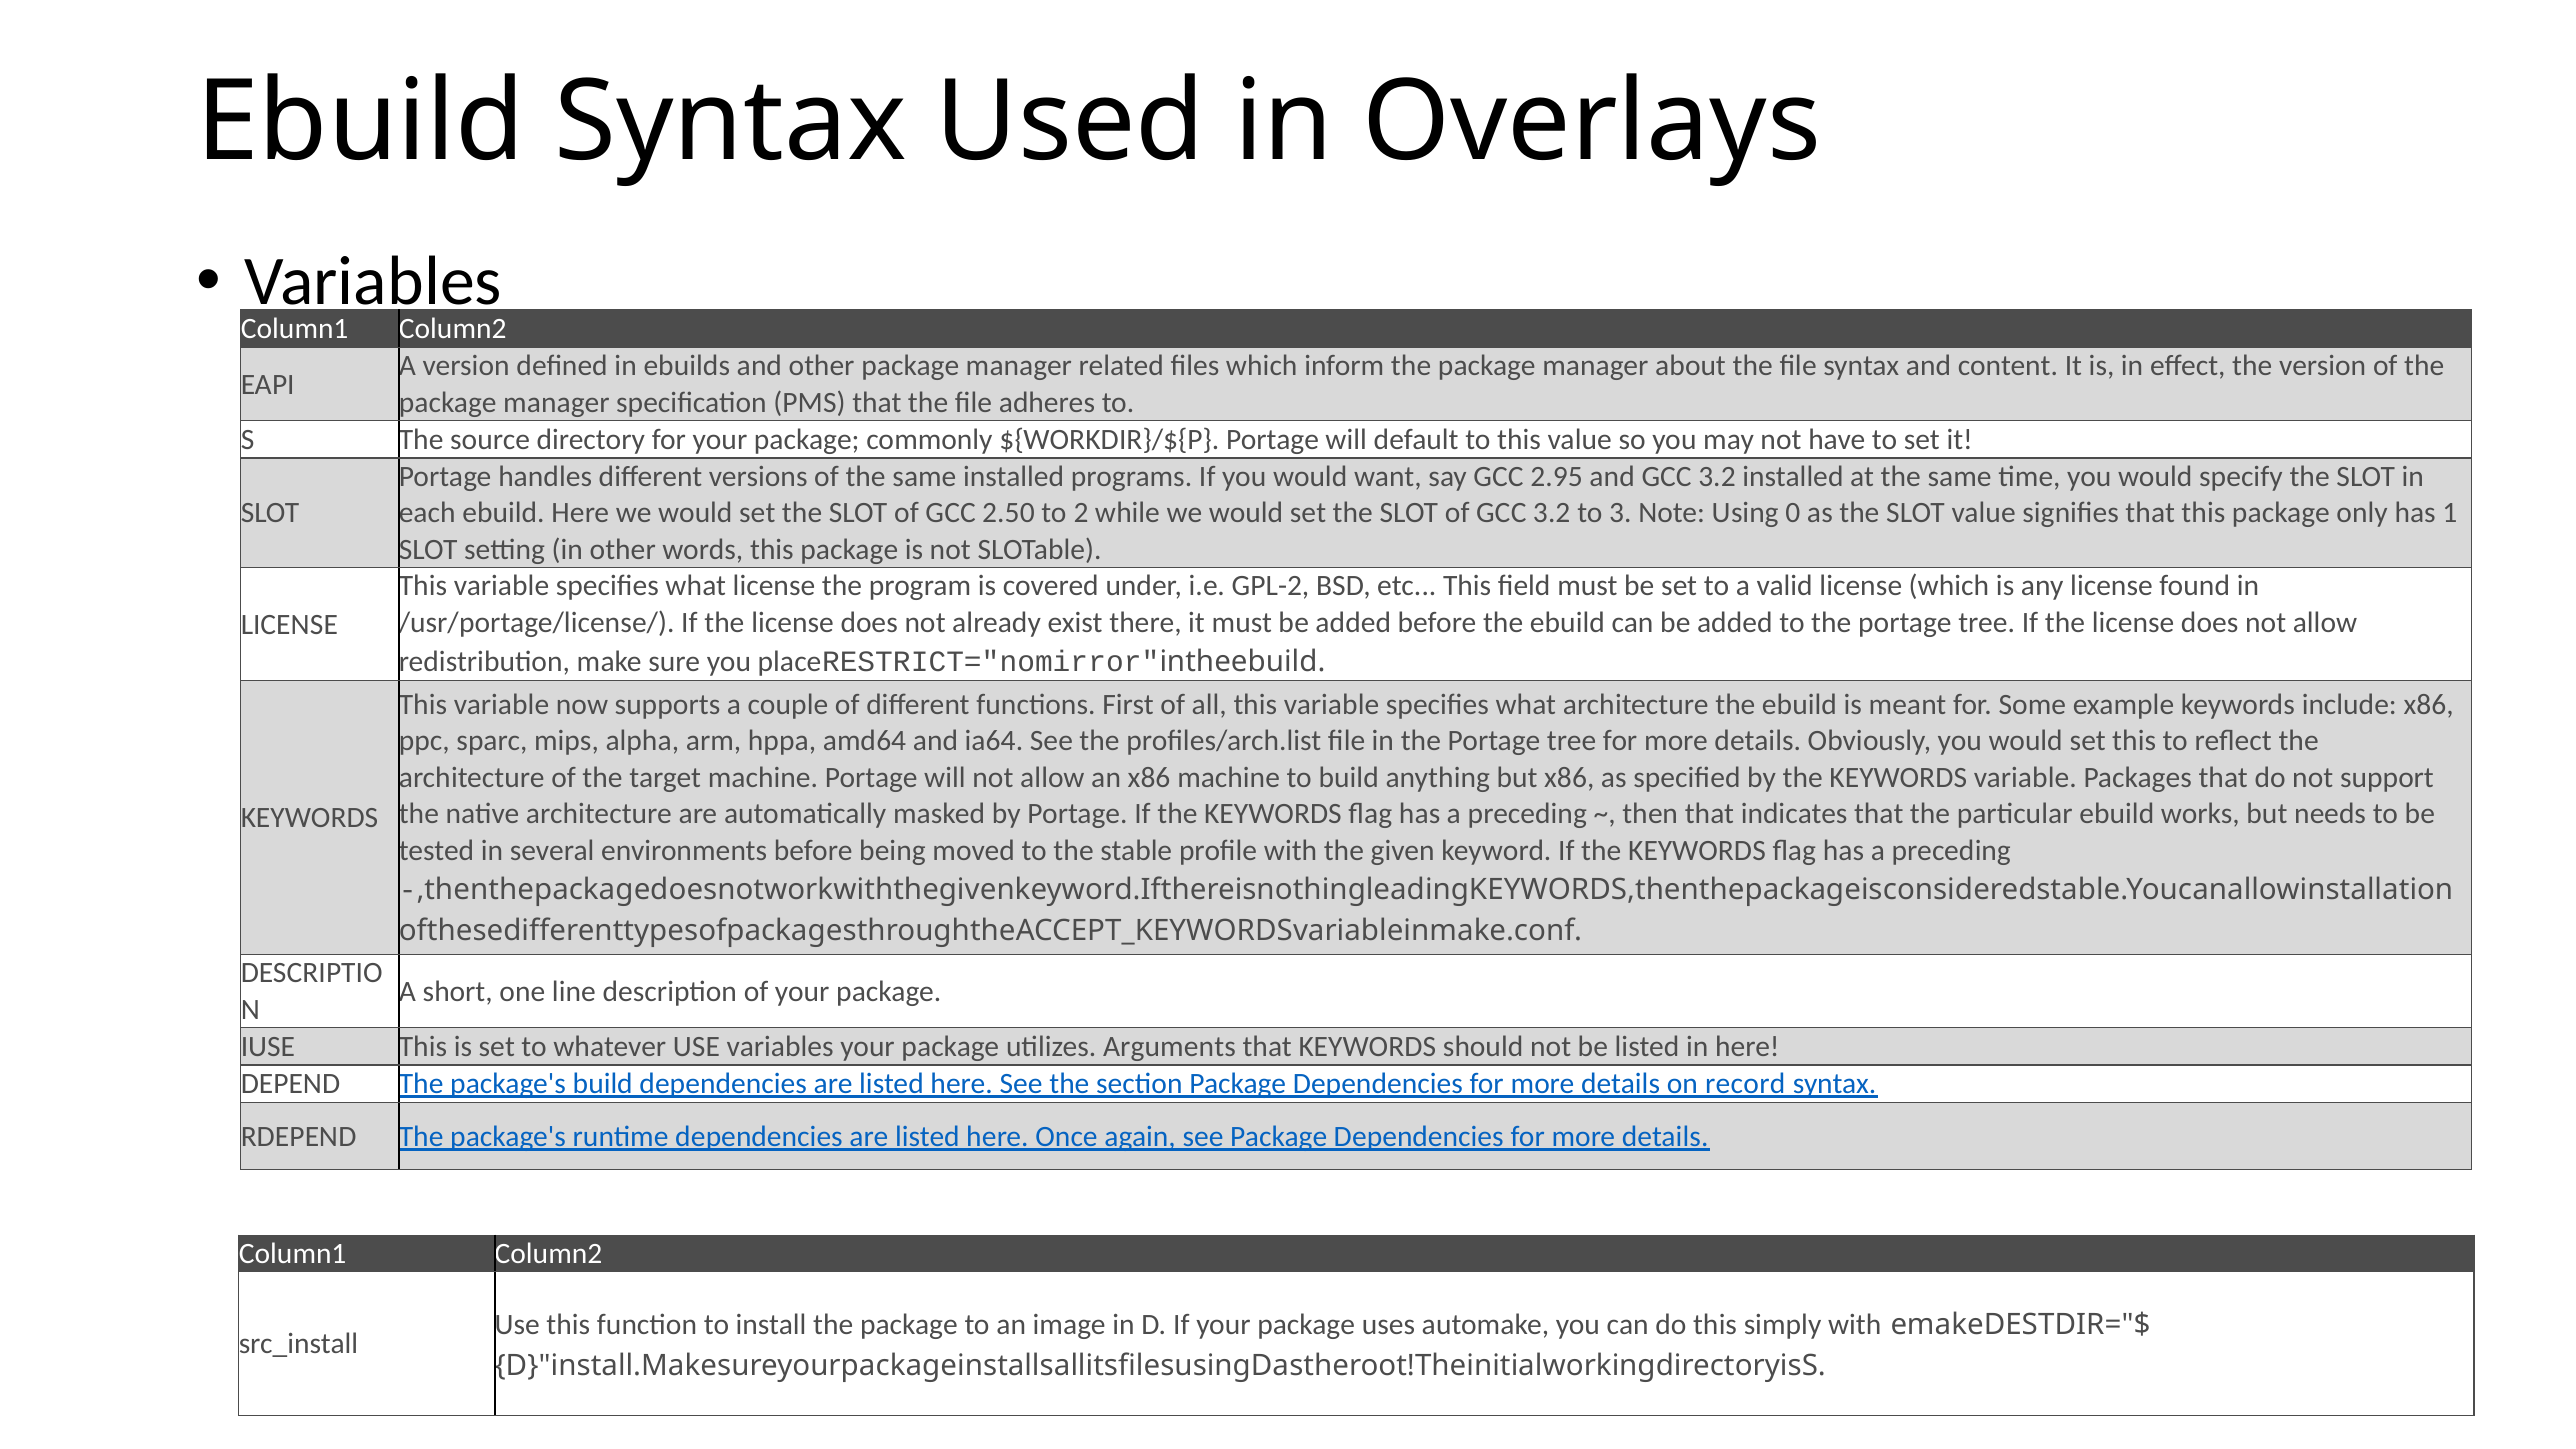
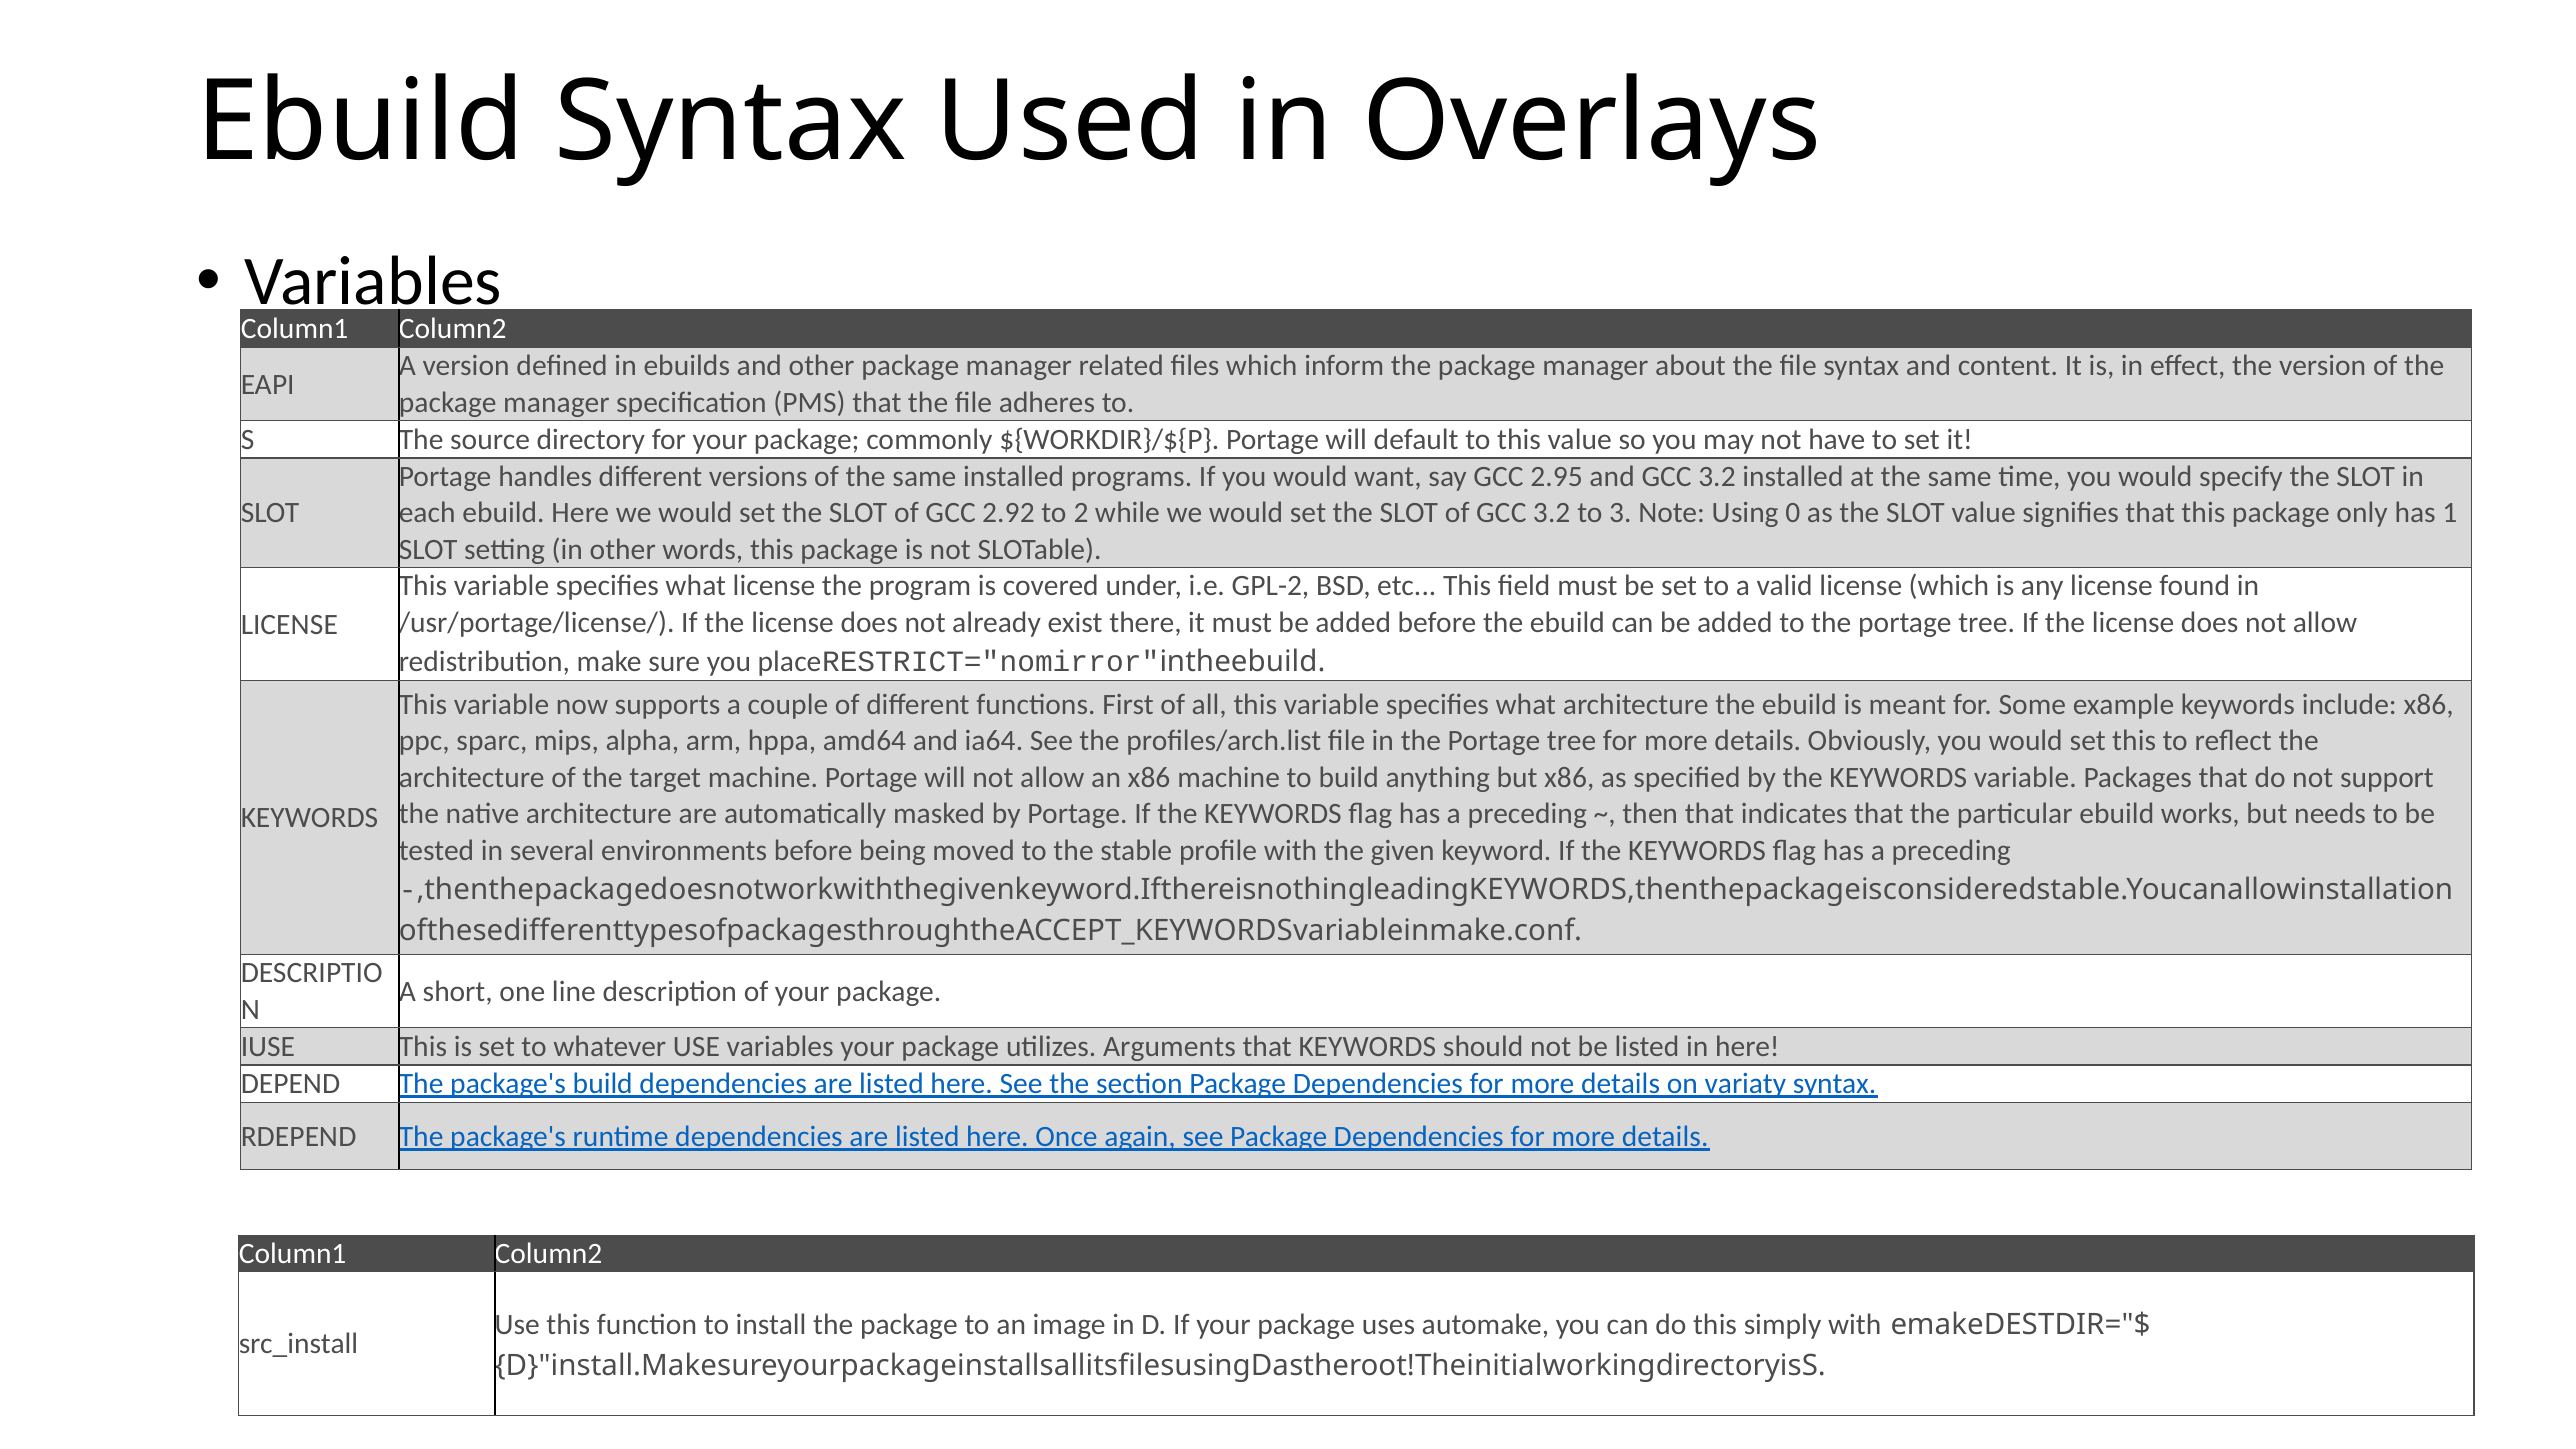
2.50: 2.50 -> 2.92
record: record -> variaty
